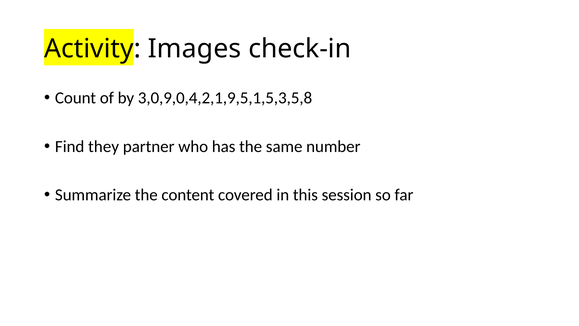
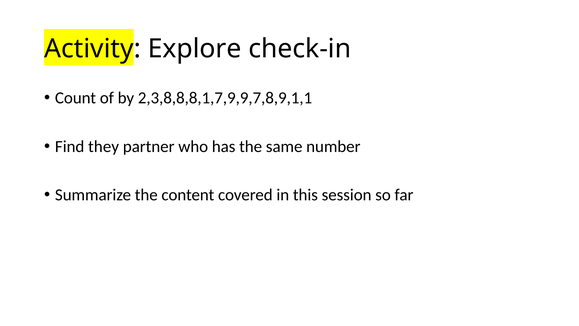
Images: Images -> Explore
3,0,9,0,4,2,1,9,5,1,5,3,5,8: 3,0,9,0,4,2,1,9,5,1,5,3,5,8 -> 2,3,8,8,8,1,7,9,9,7,8,9,1,1
